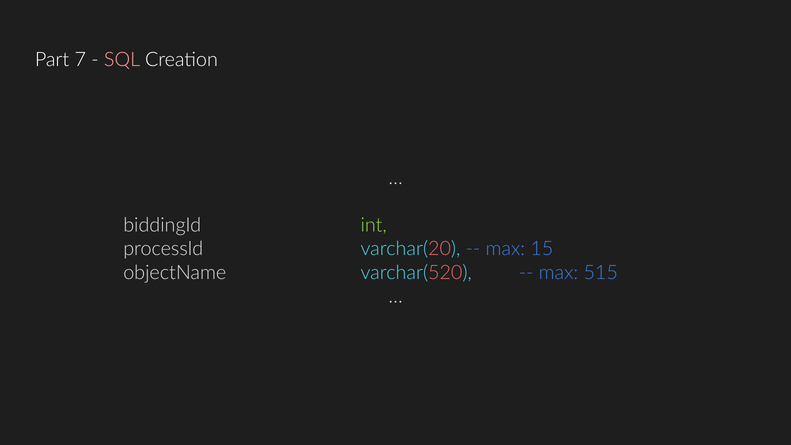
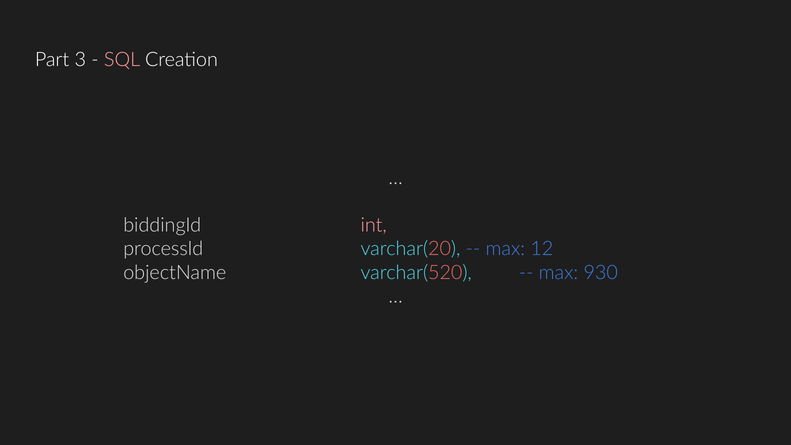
7: 7 -> 3
int colour: light green -> pink
15: 15 -> 12
515: 515 -> 930
